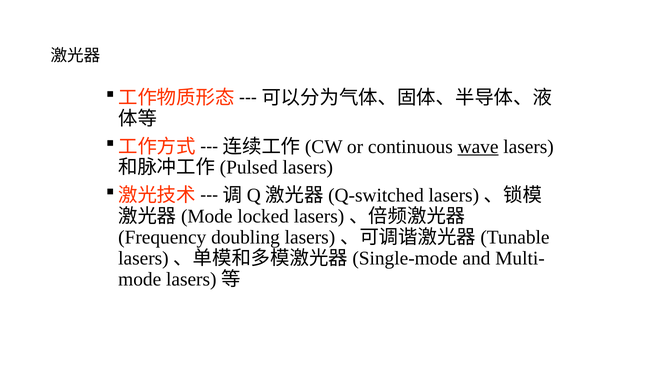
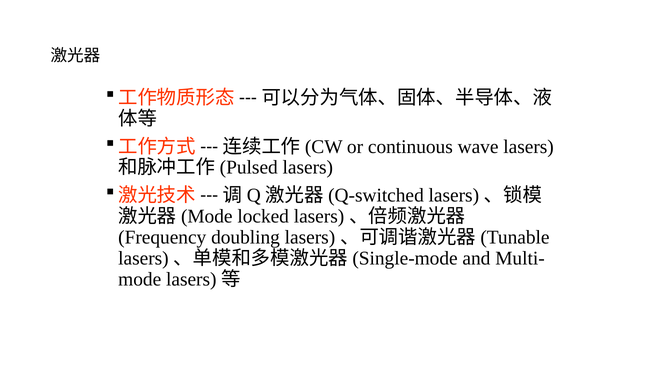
wave underline: present -> none
